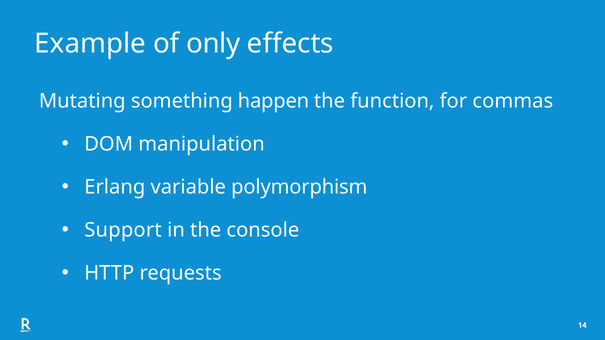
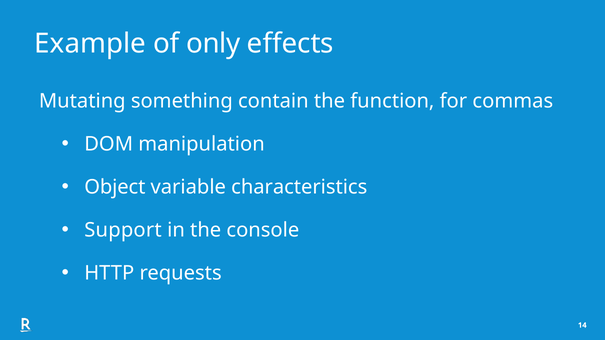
happen: happen -> contain
Erlang: Erlang -> Object
polymorphism: polymorphism -> characteristics
